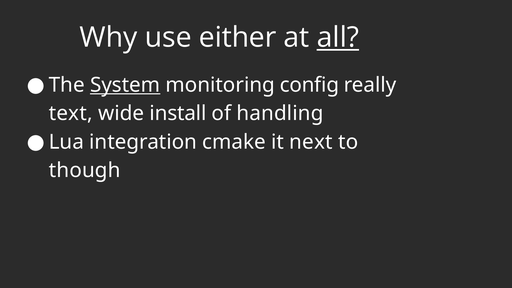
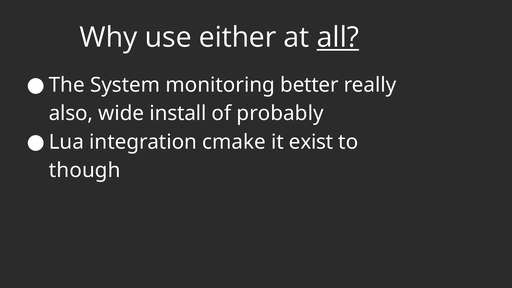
System underline: present -> none
config: config -> better
text: text -> also
handling: handling -> probably
next: next -> exist
